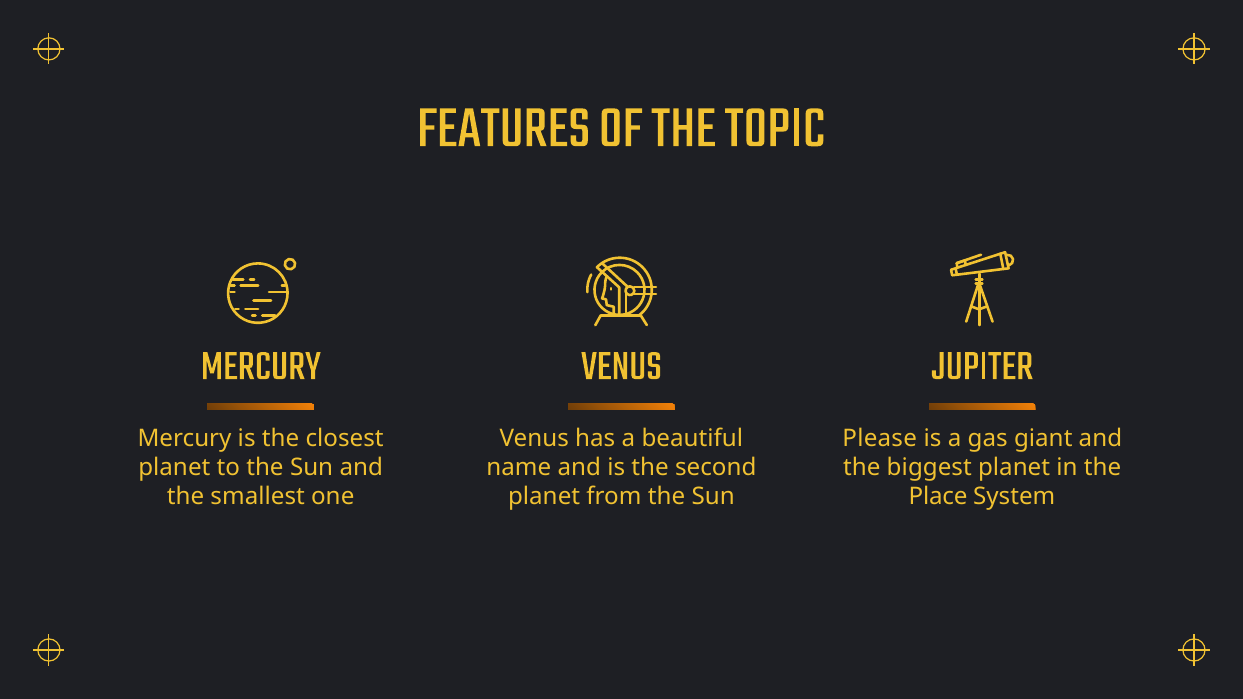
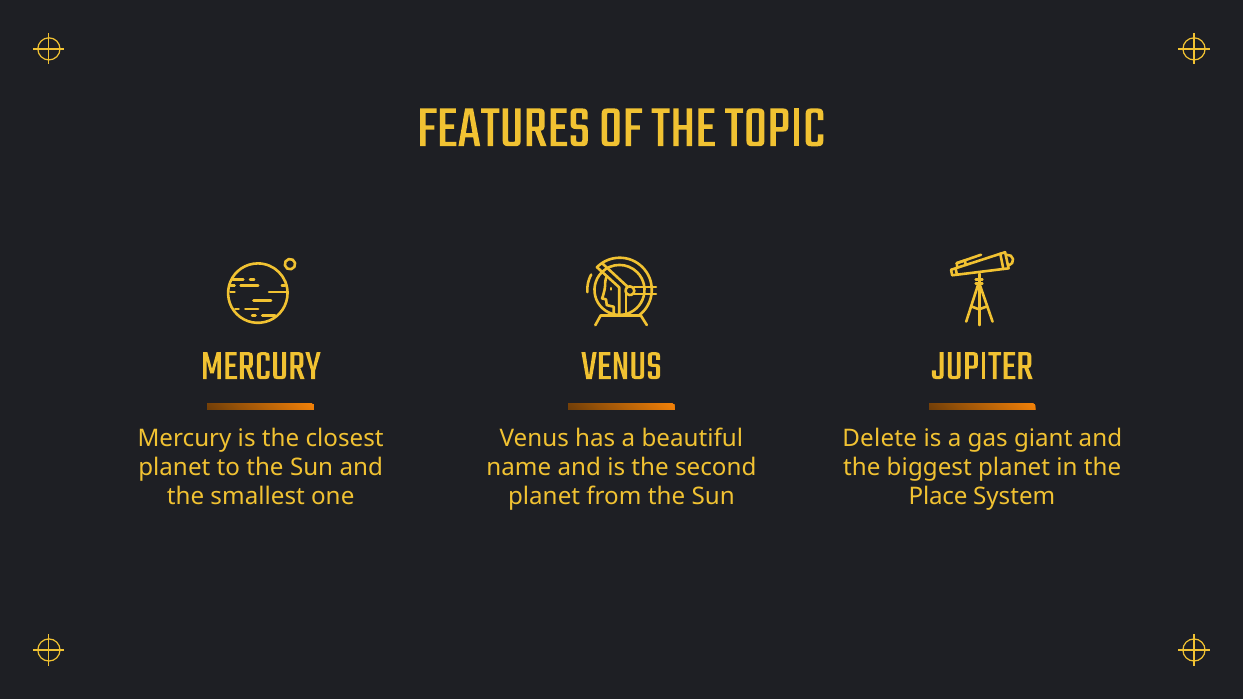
Please: Please -> Delete
